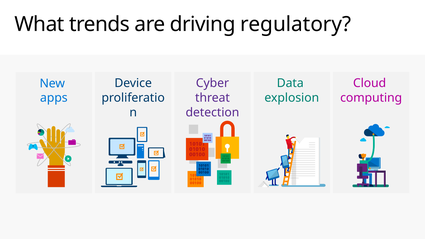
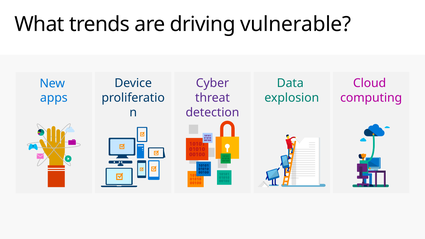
regulatory: regulatory -> vulnerable
